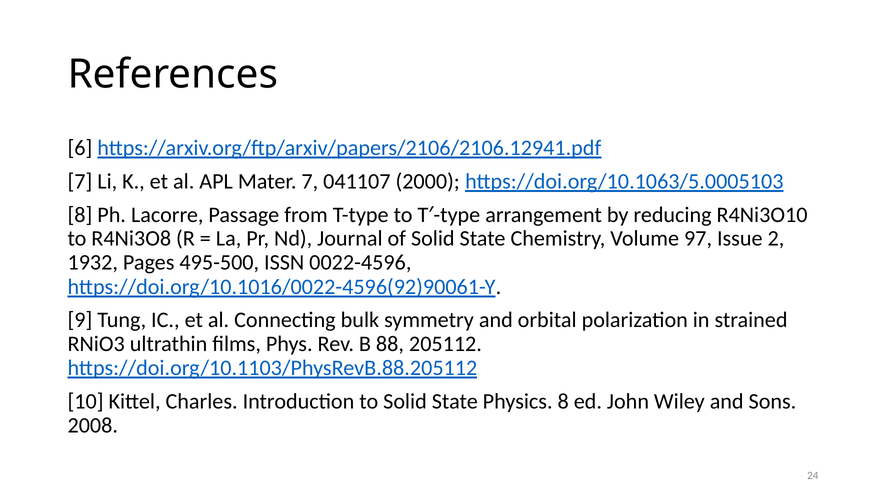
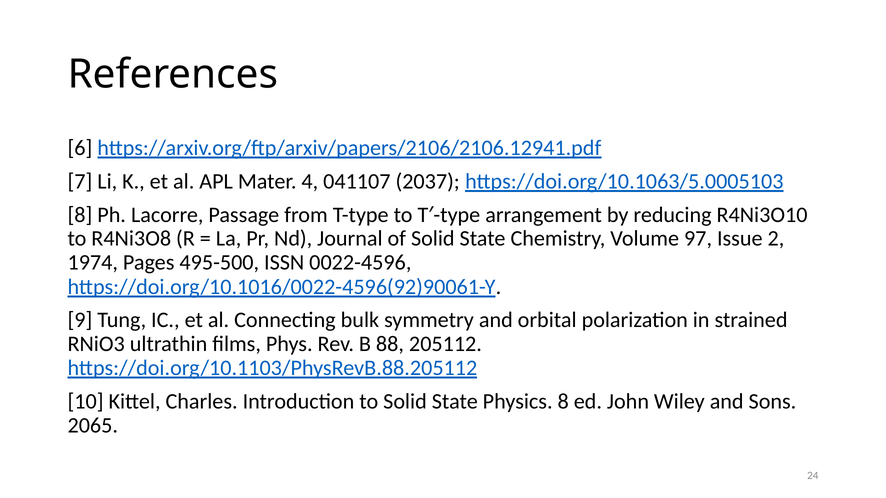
Mater 7: 7 -> 4
2000: 2000 -> 2037
1932: 1932 -> 1974
2008: 2008 -> 2065
